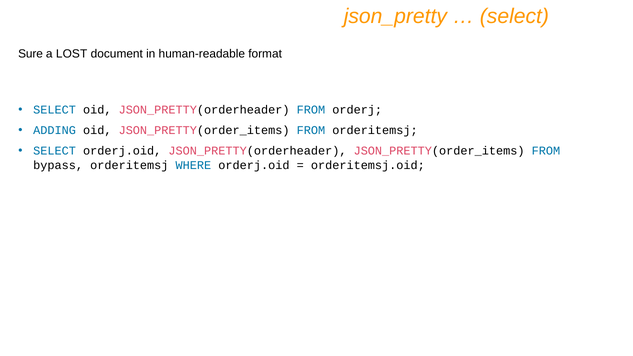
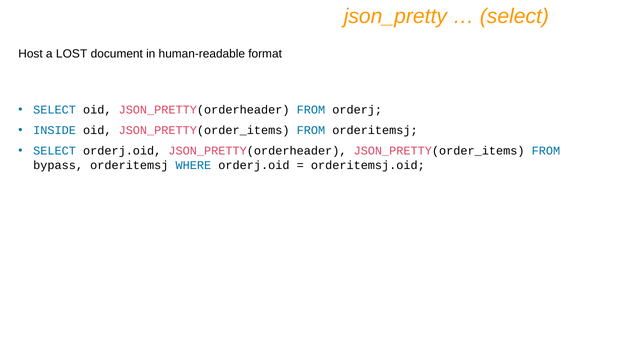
Sure: Sure -> Host
ADDING: ADDING -> INSIDE
